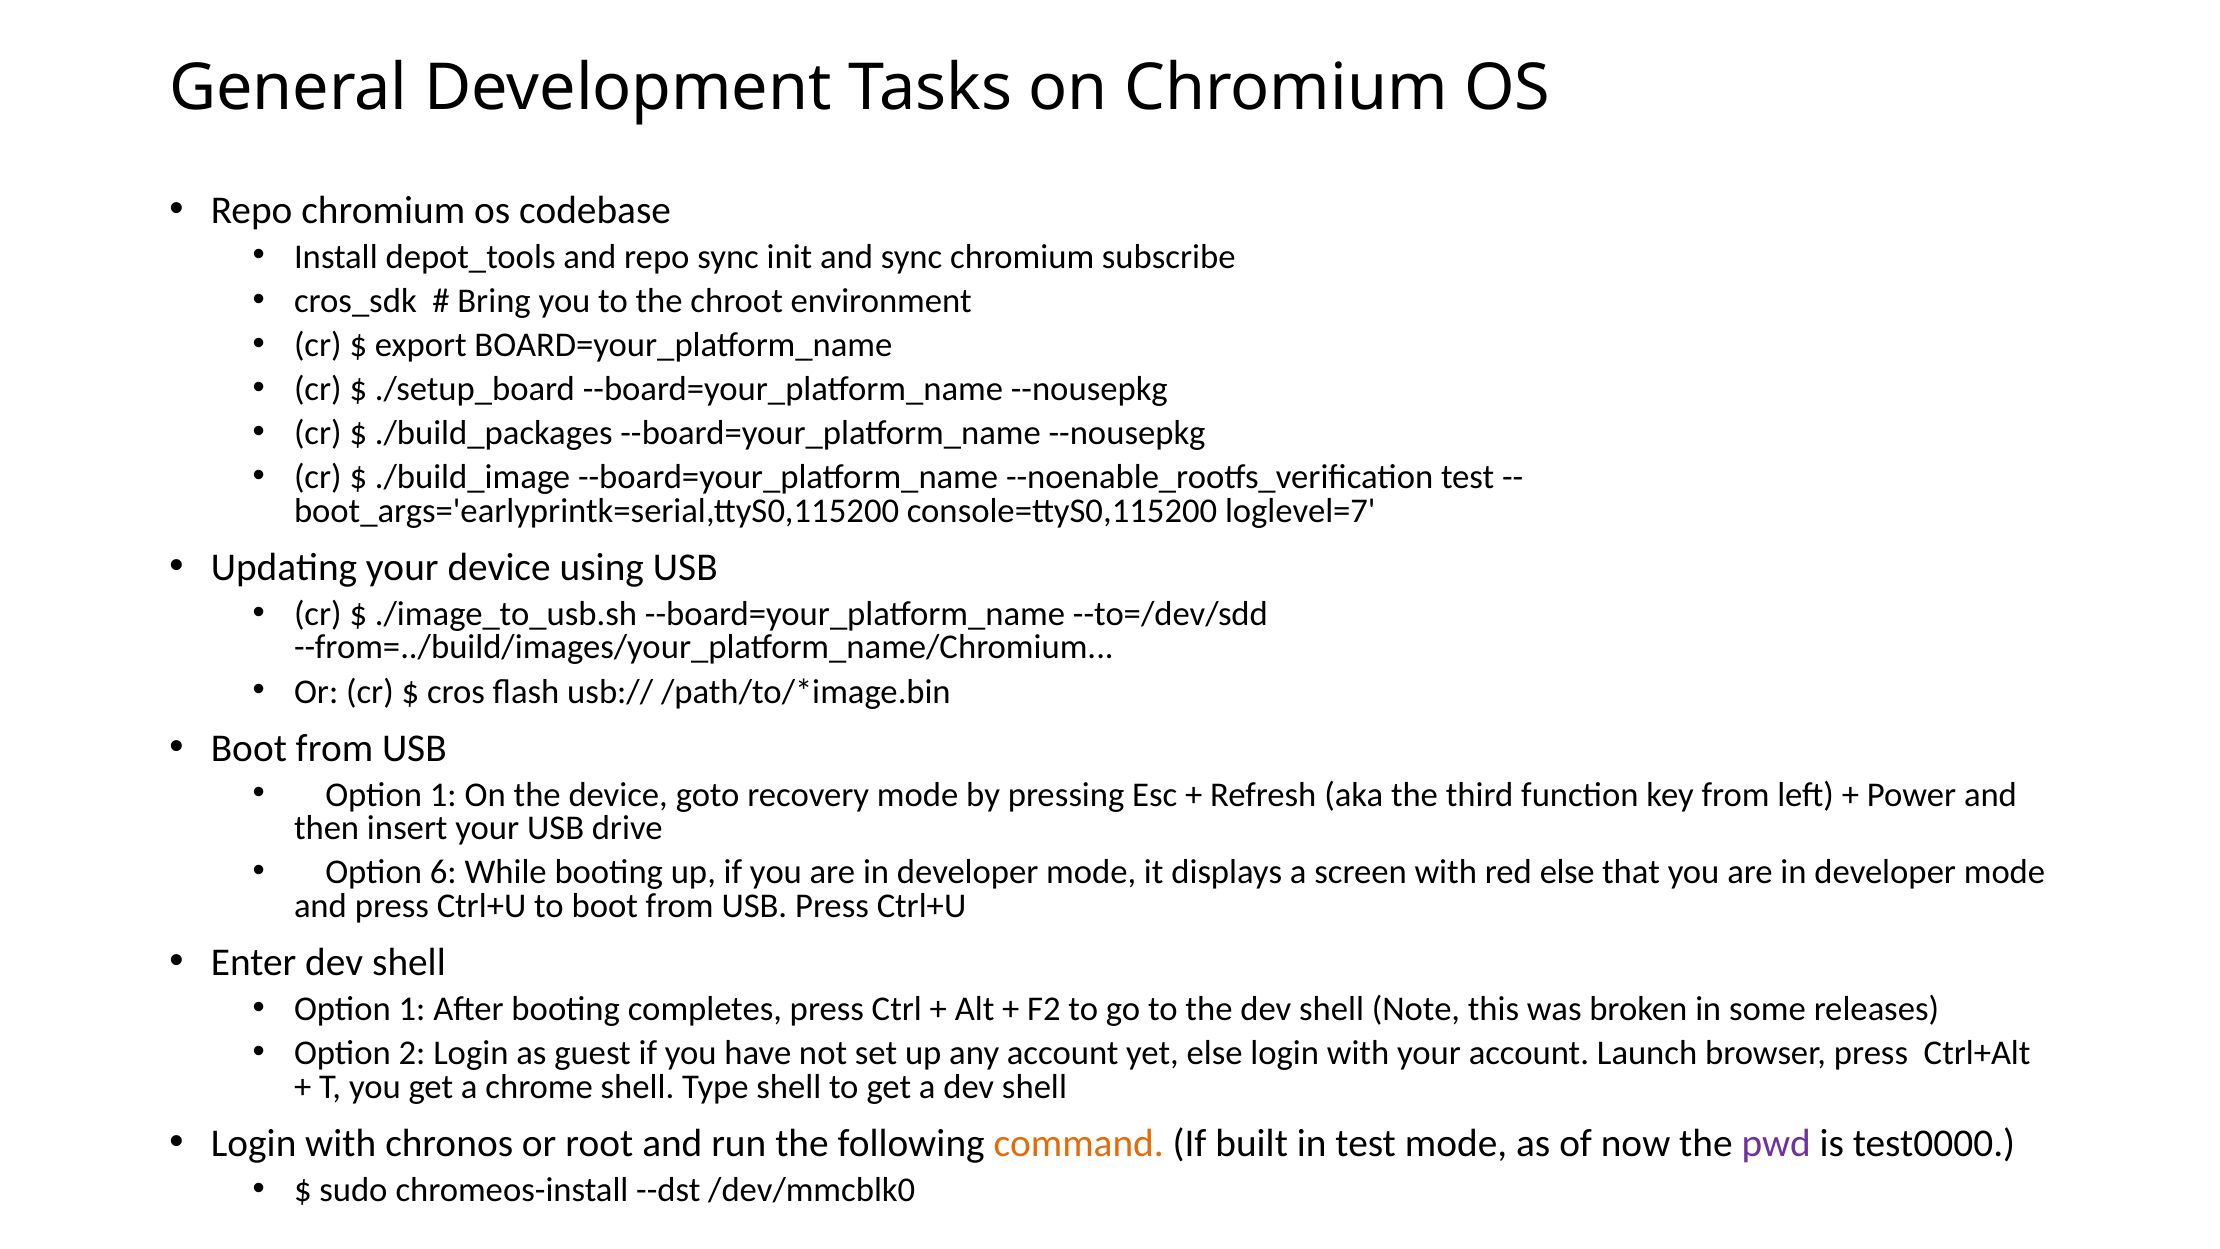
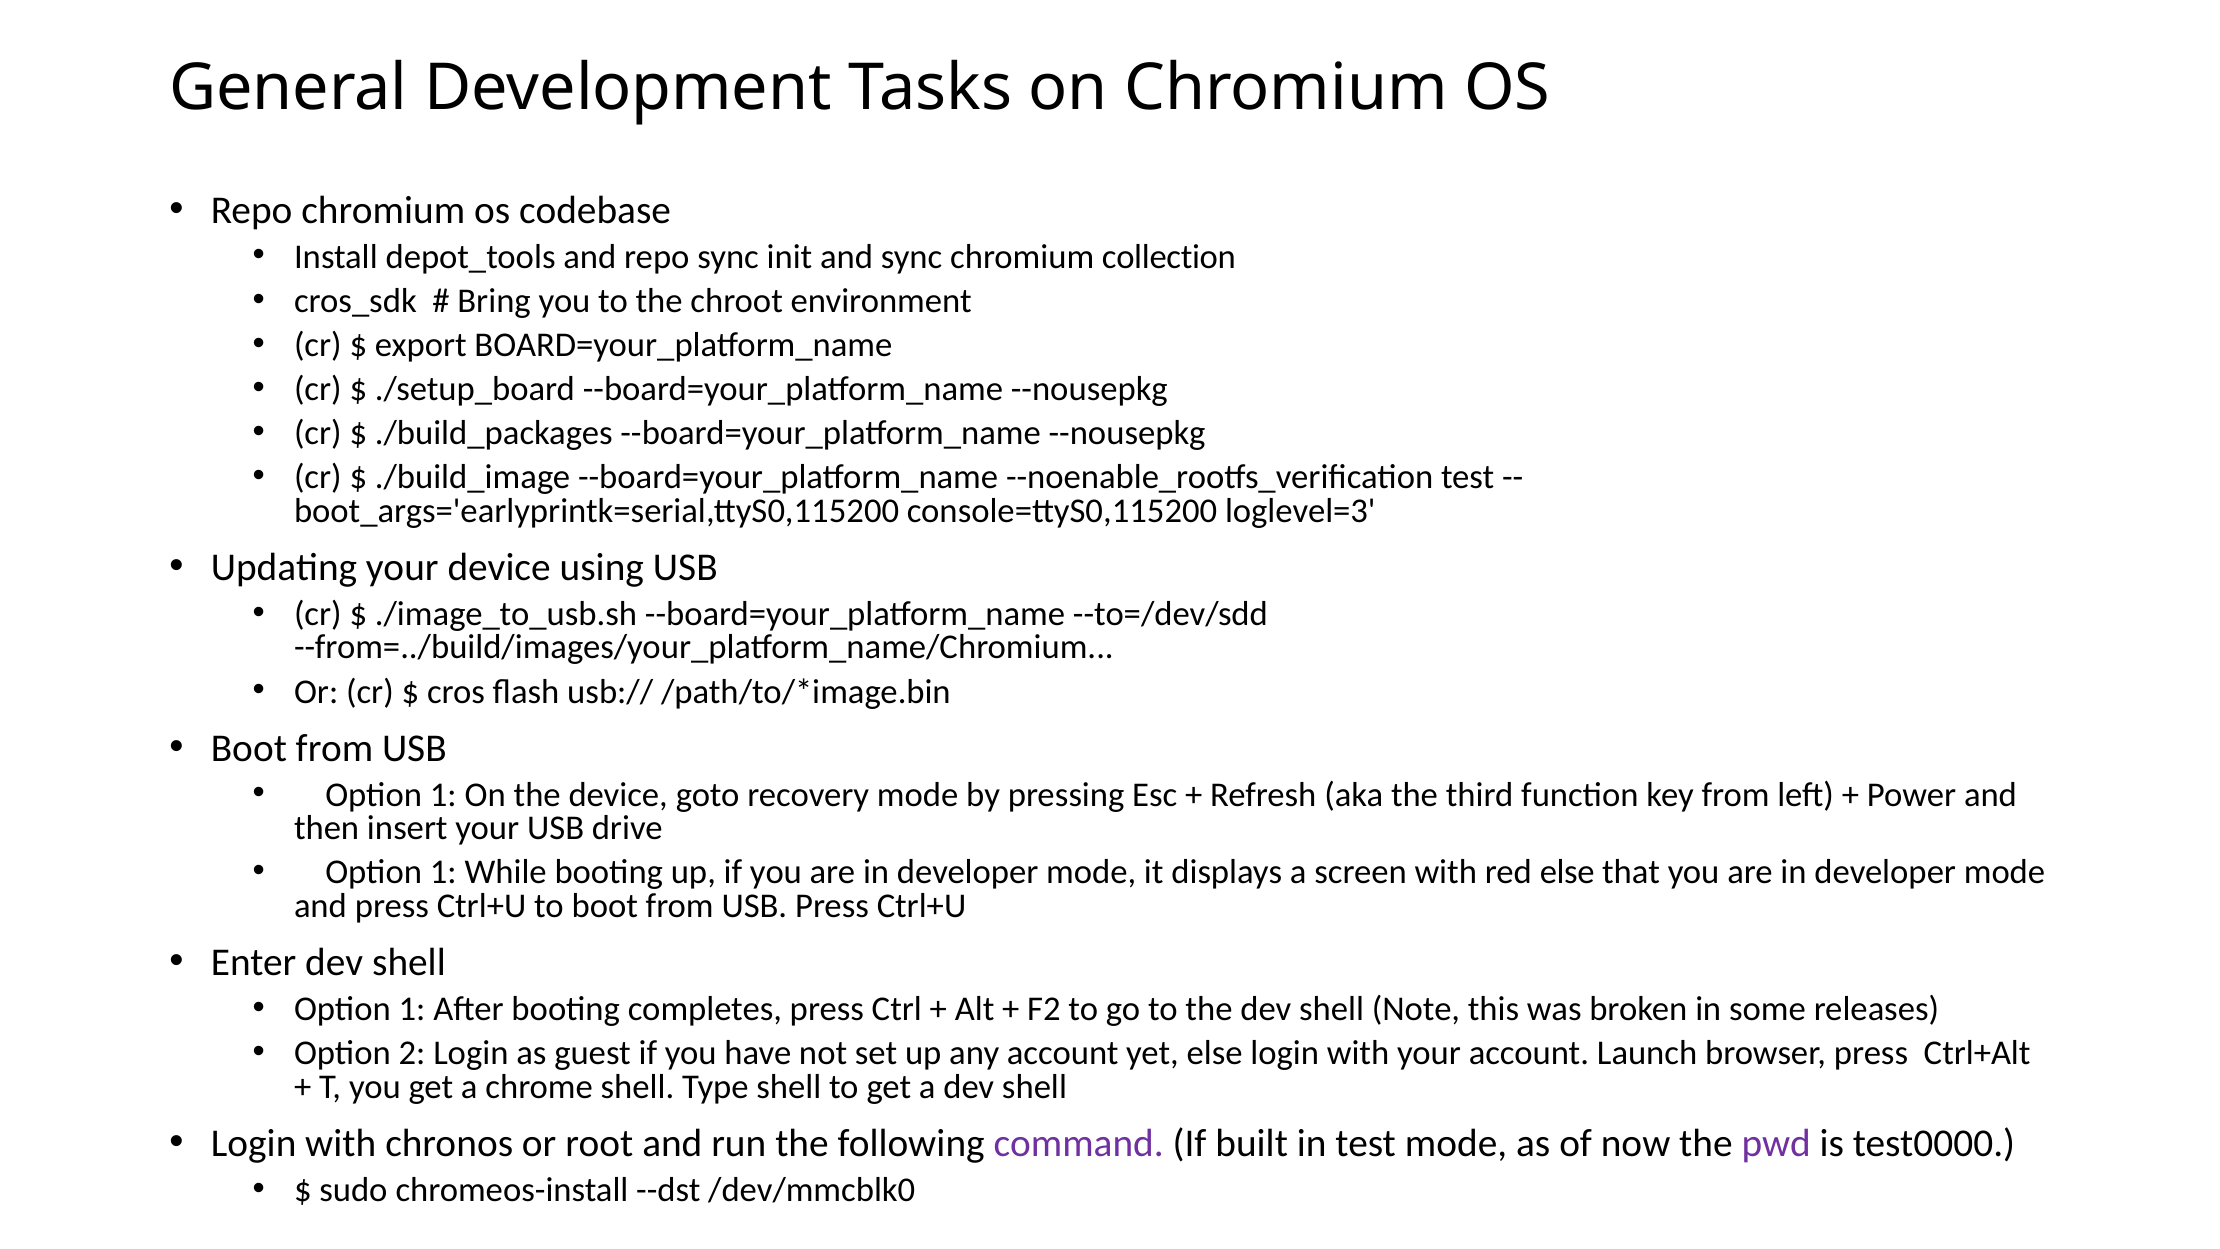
subscribe: subscribe -> collection
loglevel=7: loglevel=7 -> loglevel=3
6 at (443, 872): 6 -> 1
command colour: orange -> purple
